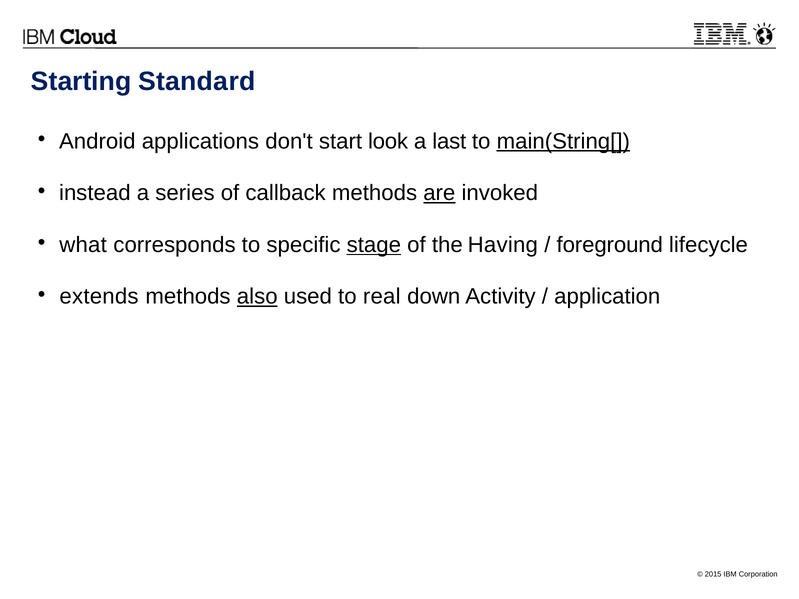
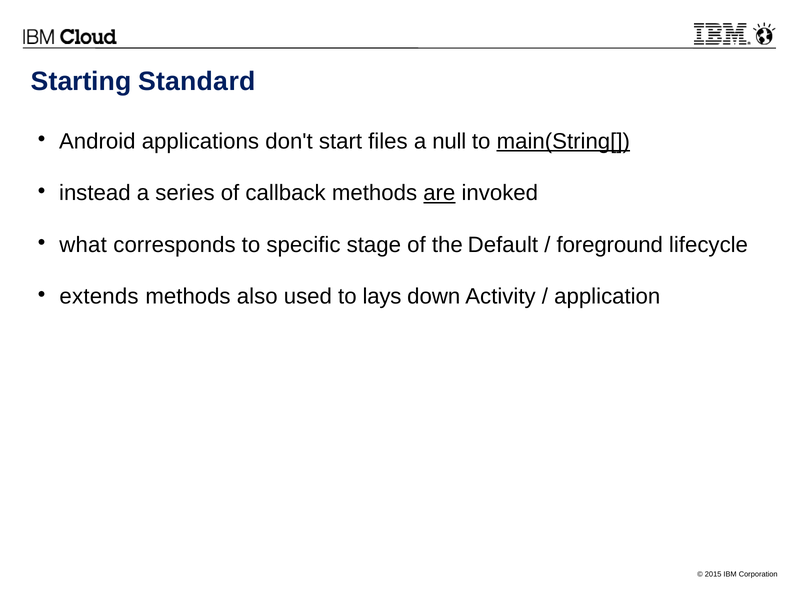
look: look -> files
last: last -> null
stage underline: present -> none
Having: Having -> Default
also underline: present -> none
real: real -> lays
